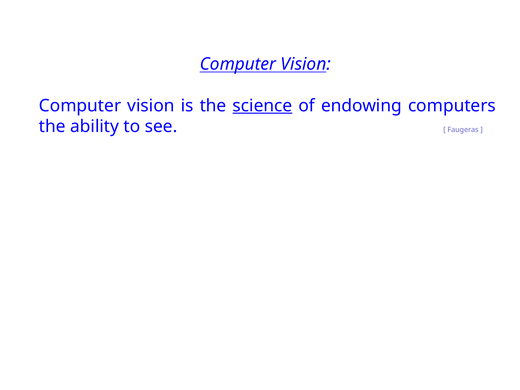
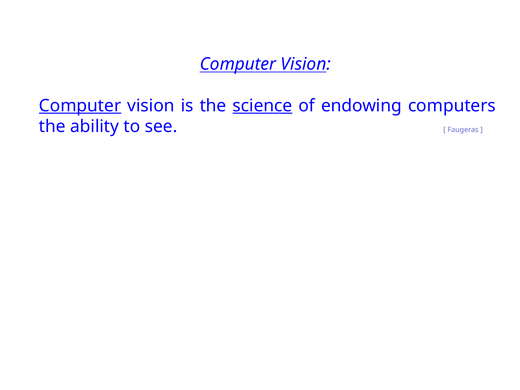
Computer at (80, 106) underline: none -> present
